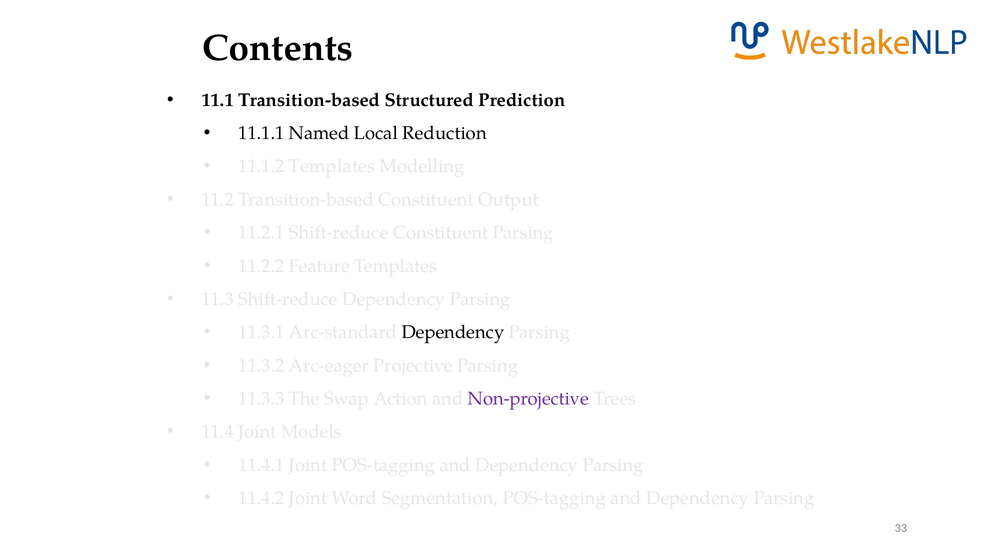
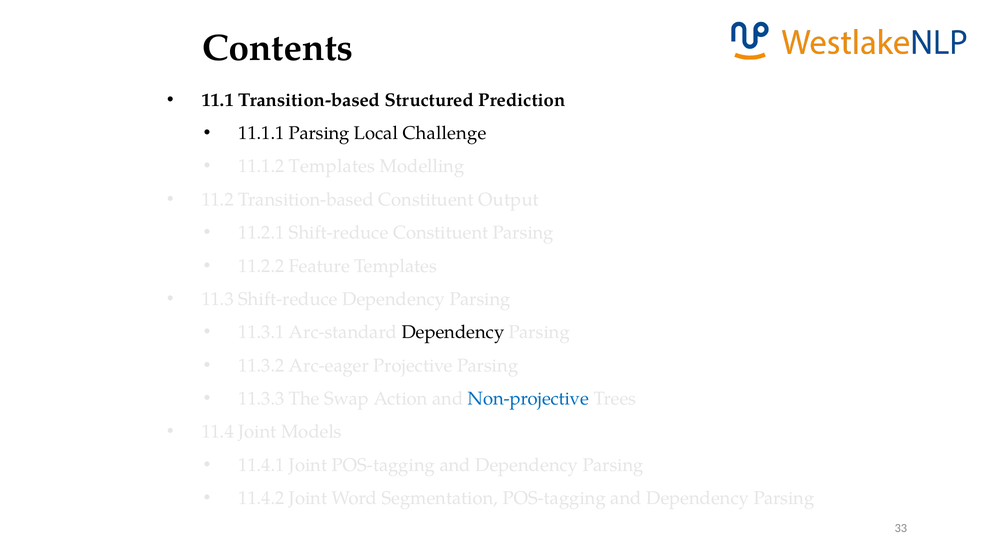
11.1.1 Named: Named -> Parsing
Reduction: Reduction -> Challenge
Non-projective colour: purple -> blue
